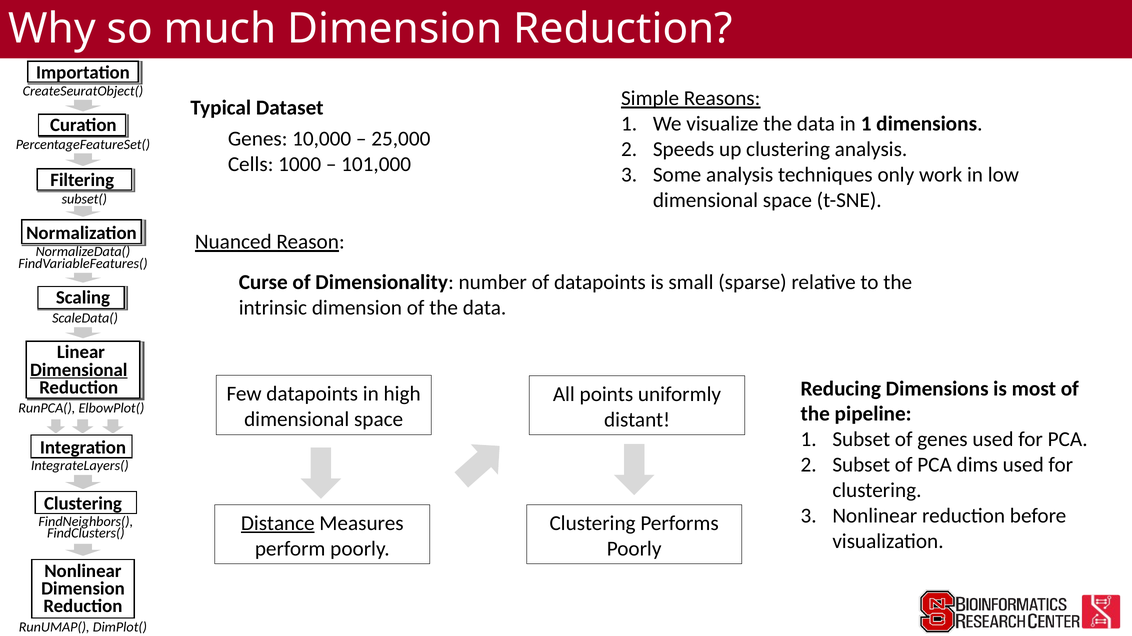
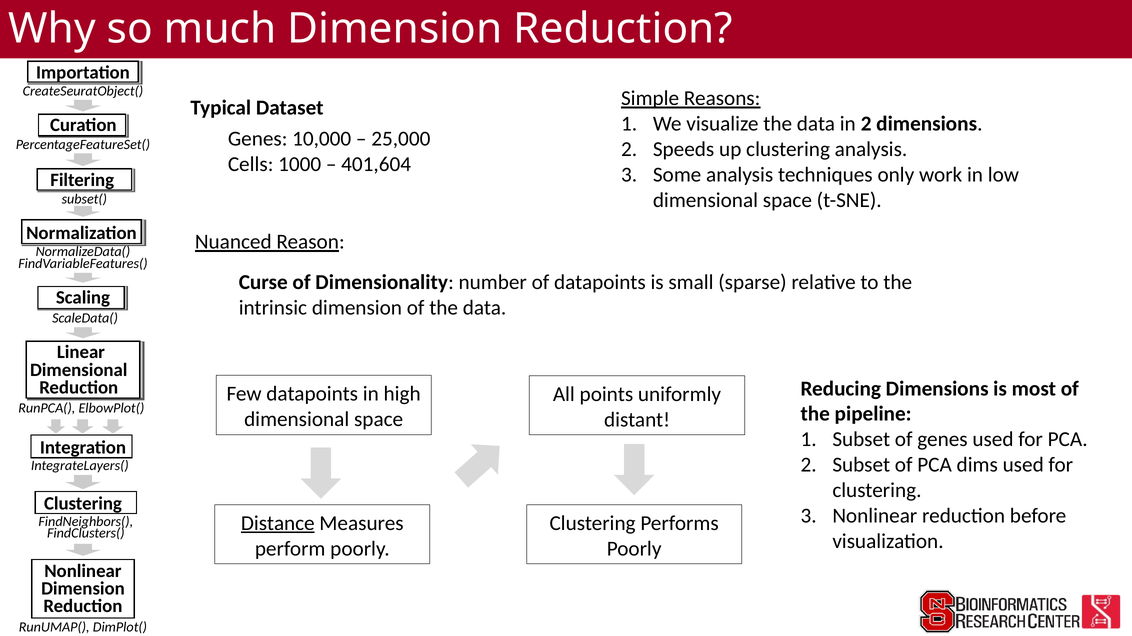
in 1: 1 -> 2
101,000: 101,000 -> 401,604
Dimensional at (79, 370) underline: present -> none
